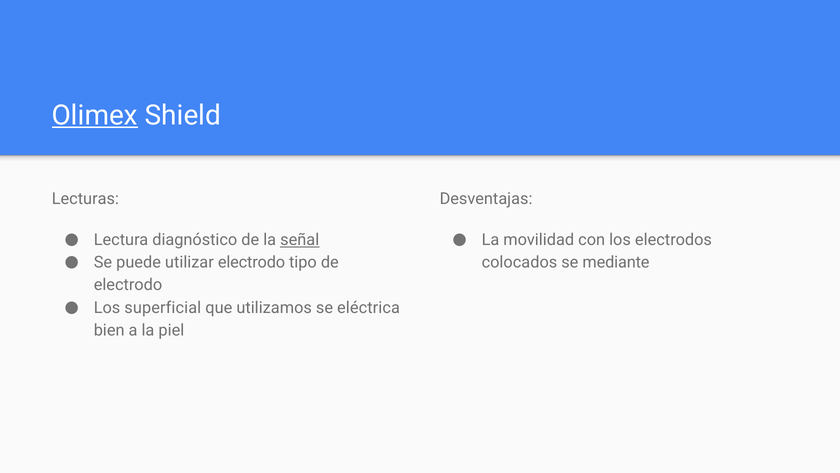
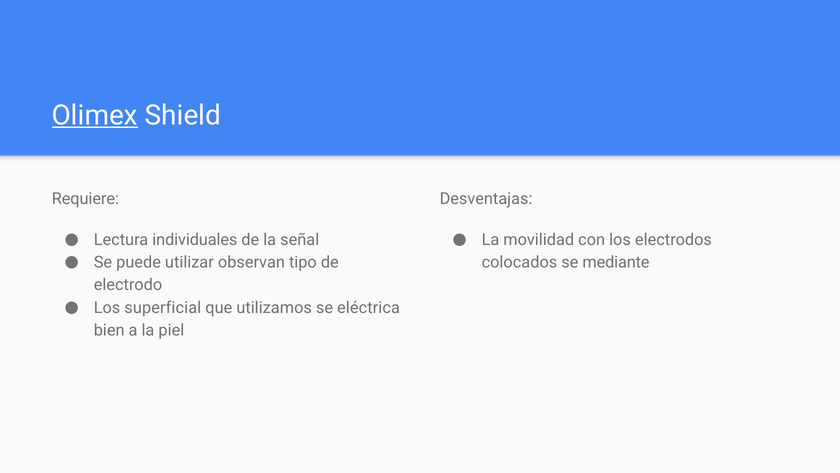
Lecturas: Lecturas -> Requiere
diagnóstico: diagnóstico -> individuales
señal underline: present -> none
utilizar electrodo: electrodo -> observan
